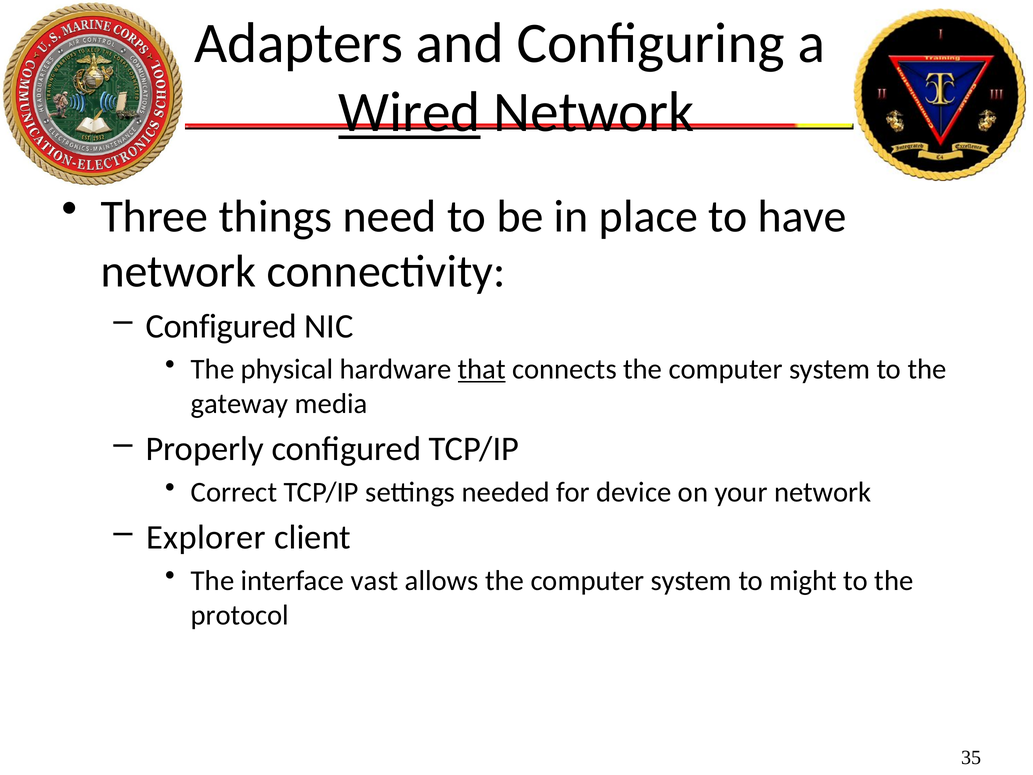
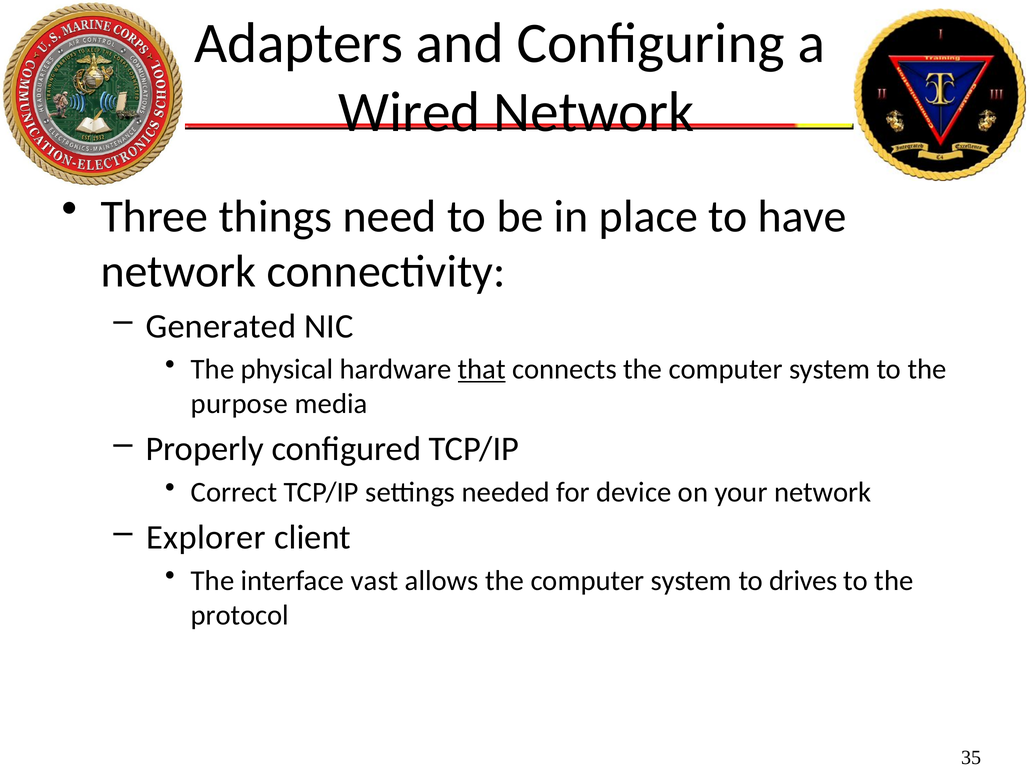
Wired underline: present -> none
Configured at (221, 326): Configured -> Generated
gateway: gateway -> purpose
might: might -> drives
